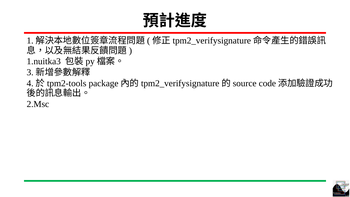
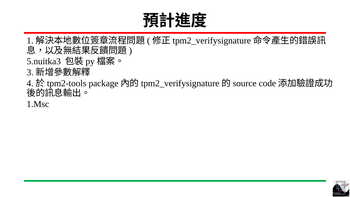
1.nuitka3: 1.nuitka3 -> 5.nuitka3
2.Msc: 2.Msc -> 1.Msc
